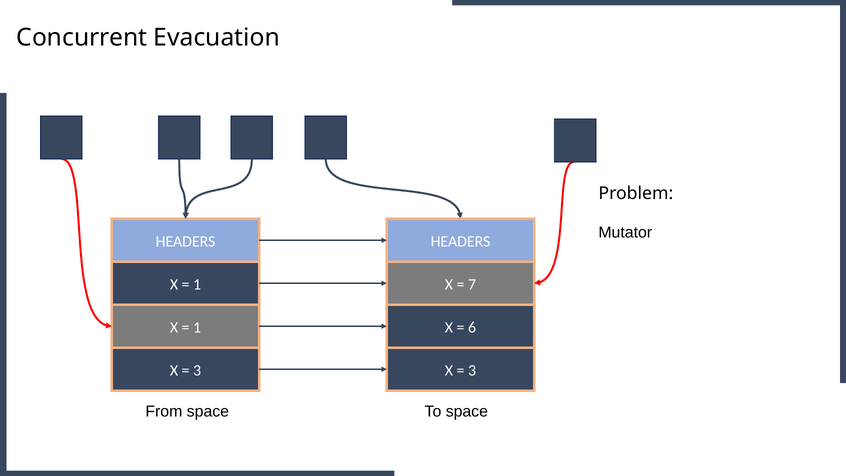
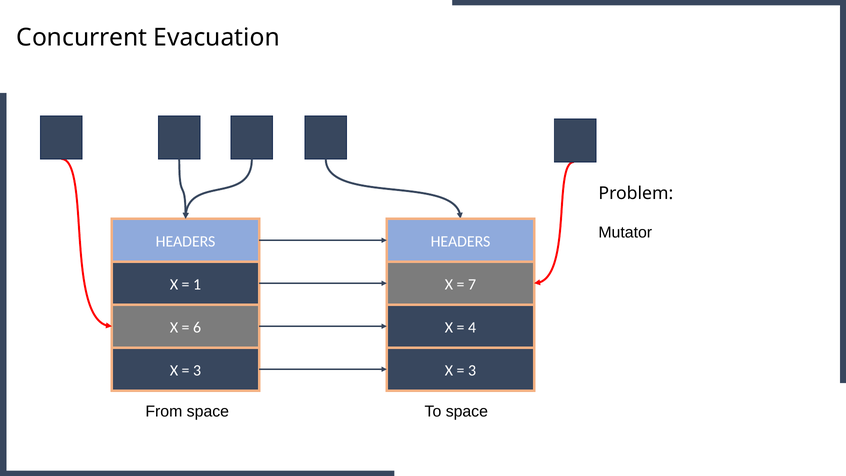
1 at (197, 327): 1 -> 6
6: 6 -> 4
